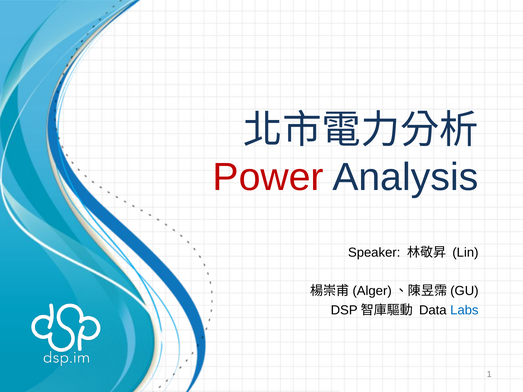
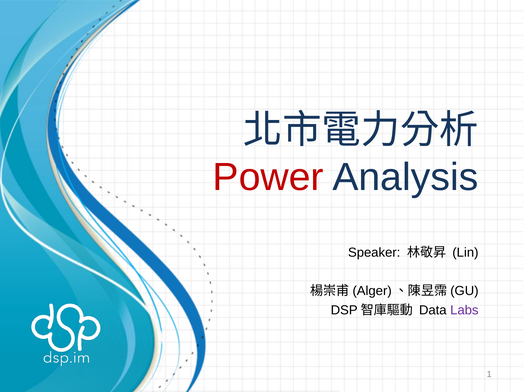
Labs colour: blue -> purple
